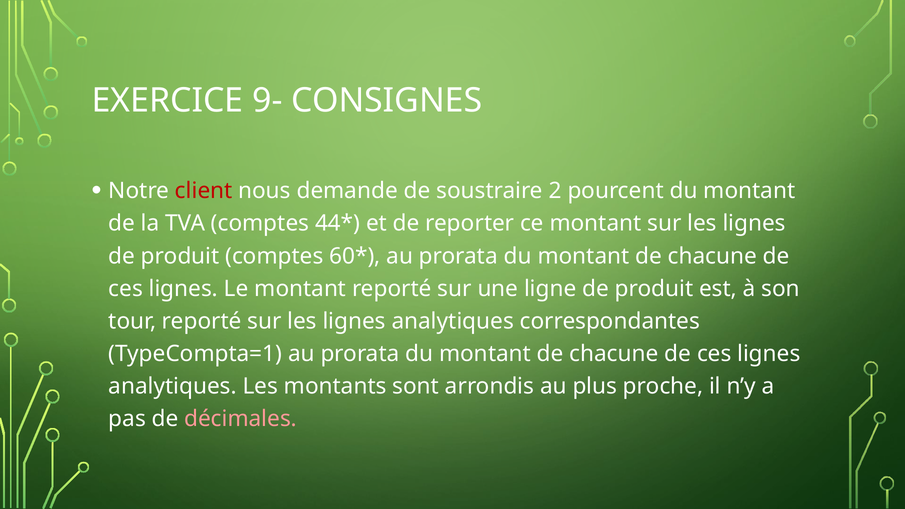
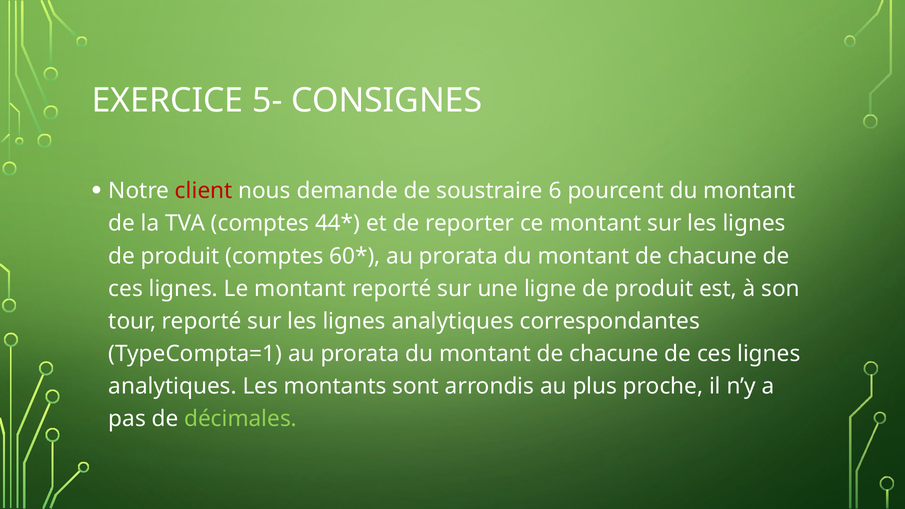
9-: 9- -> 5-
2: 2 -> 6
décimales colour: pink -> light green
